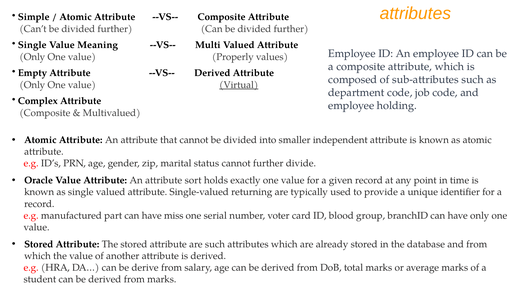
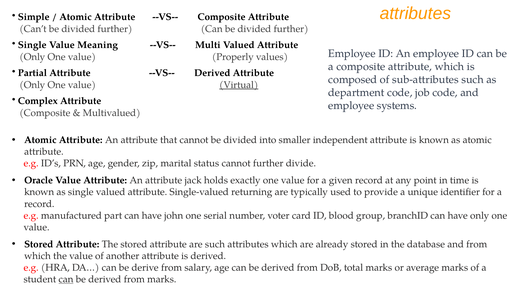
Empty: Empty -> Partial
holding: holding -> systems
sort: sort -> jack
miss: miss -> john
can at (66, 279) underline: none -> present
